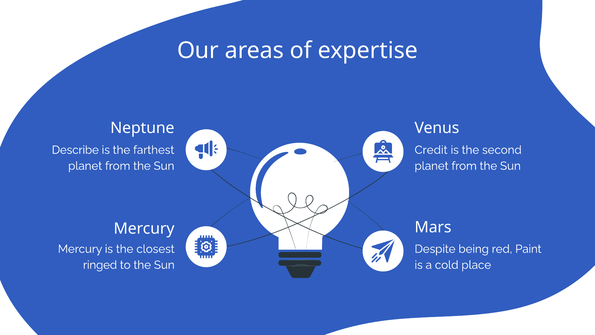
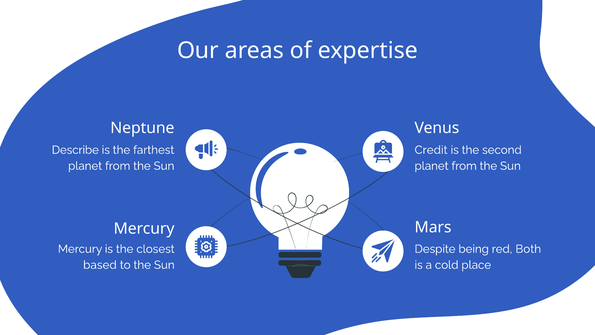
Paint: Paint -> Both
ringed: ringed -> based
